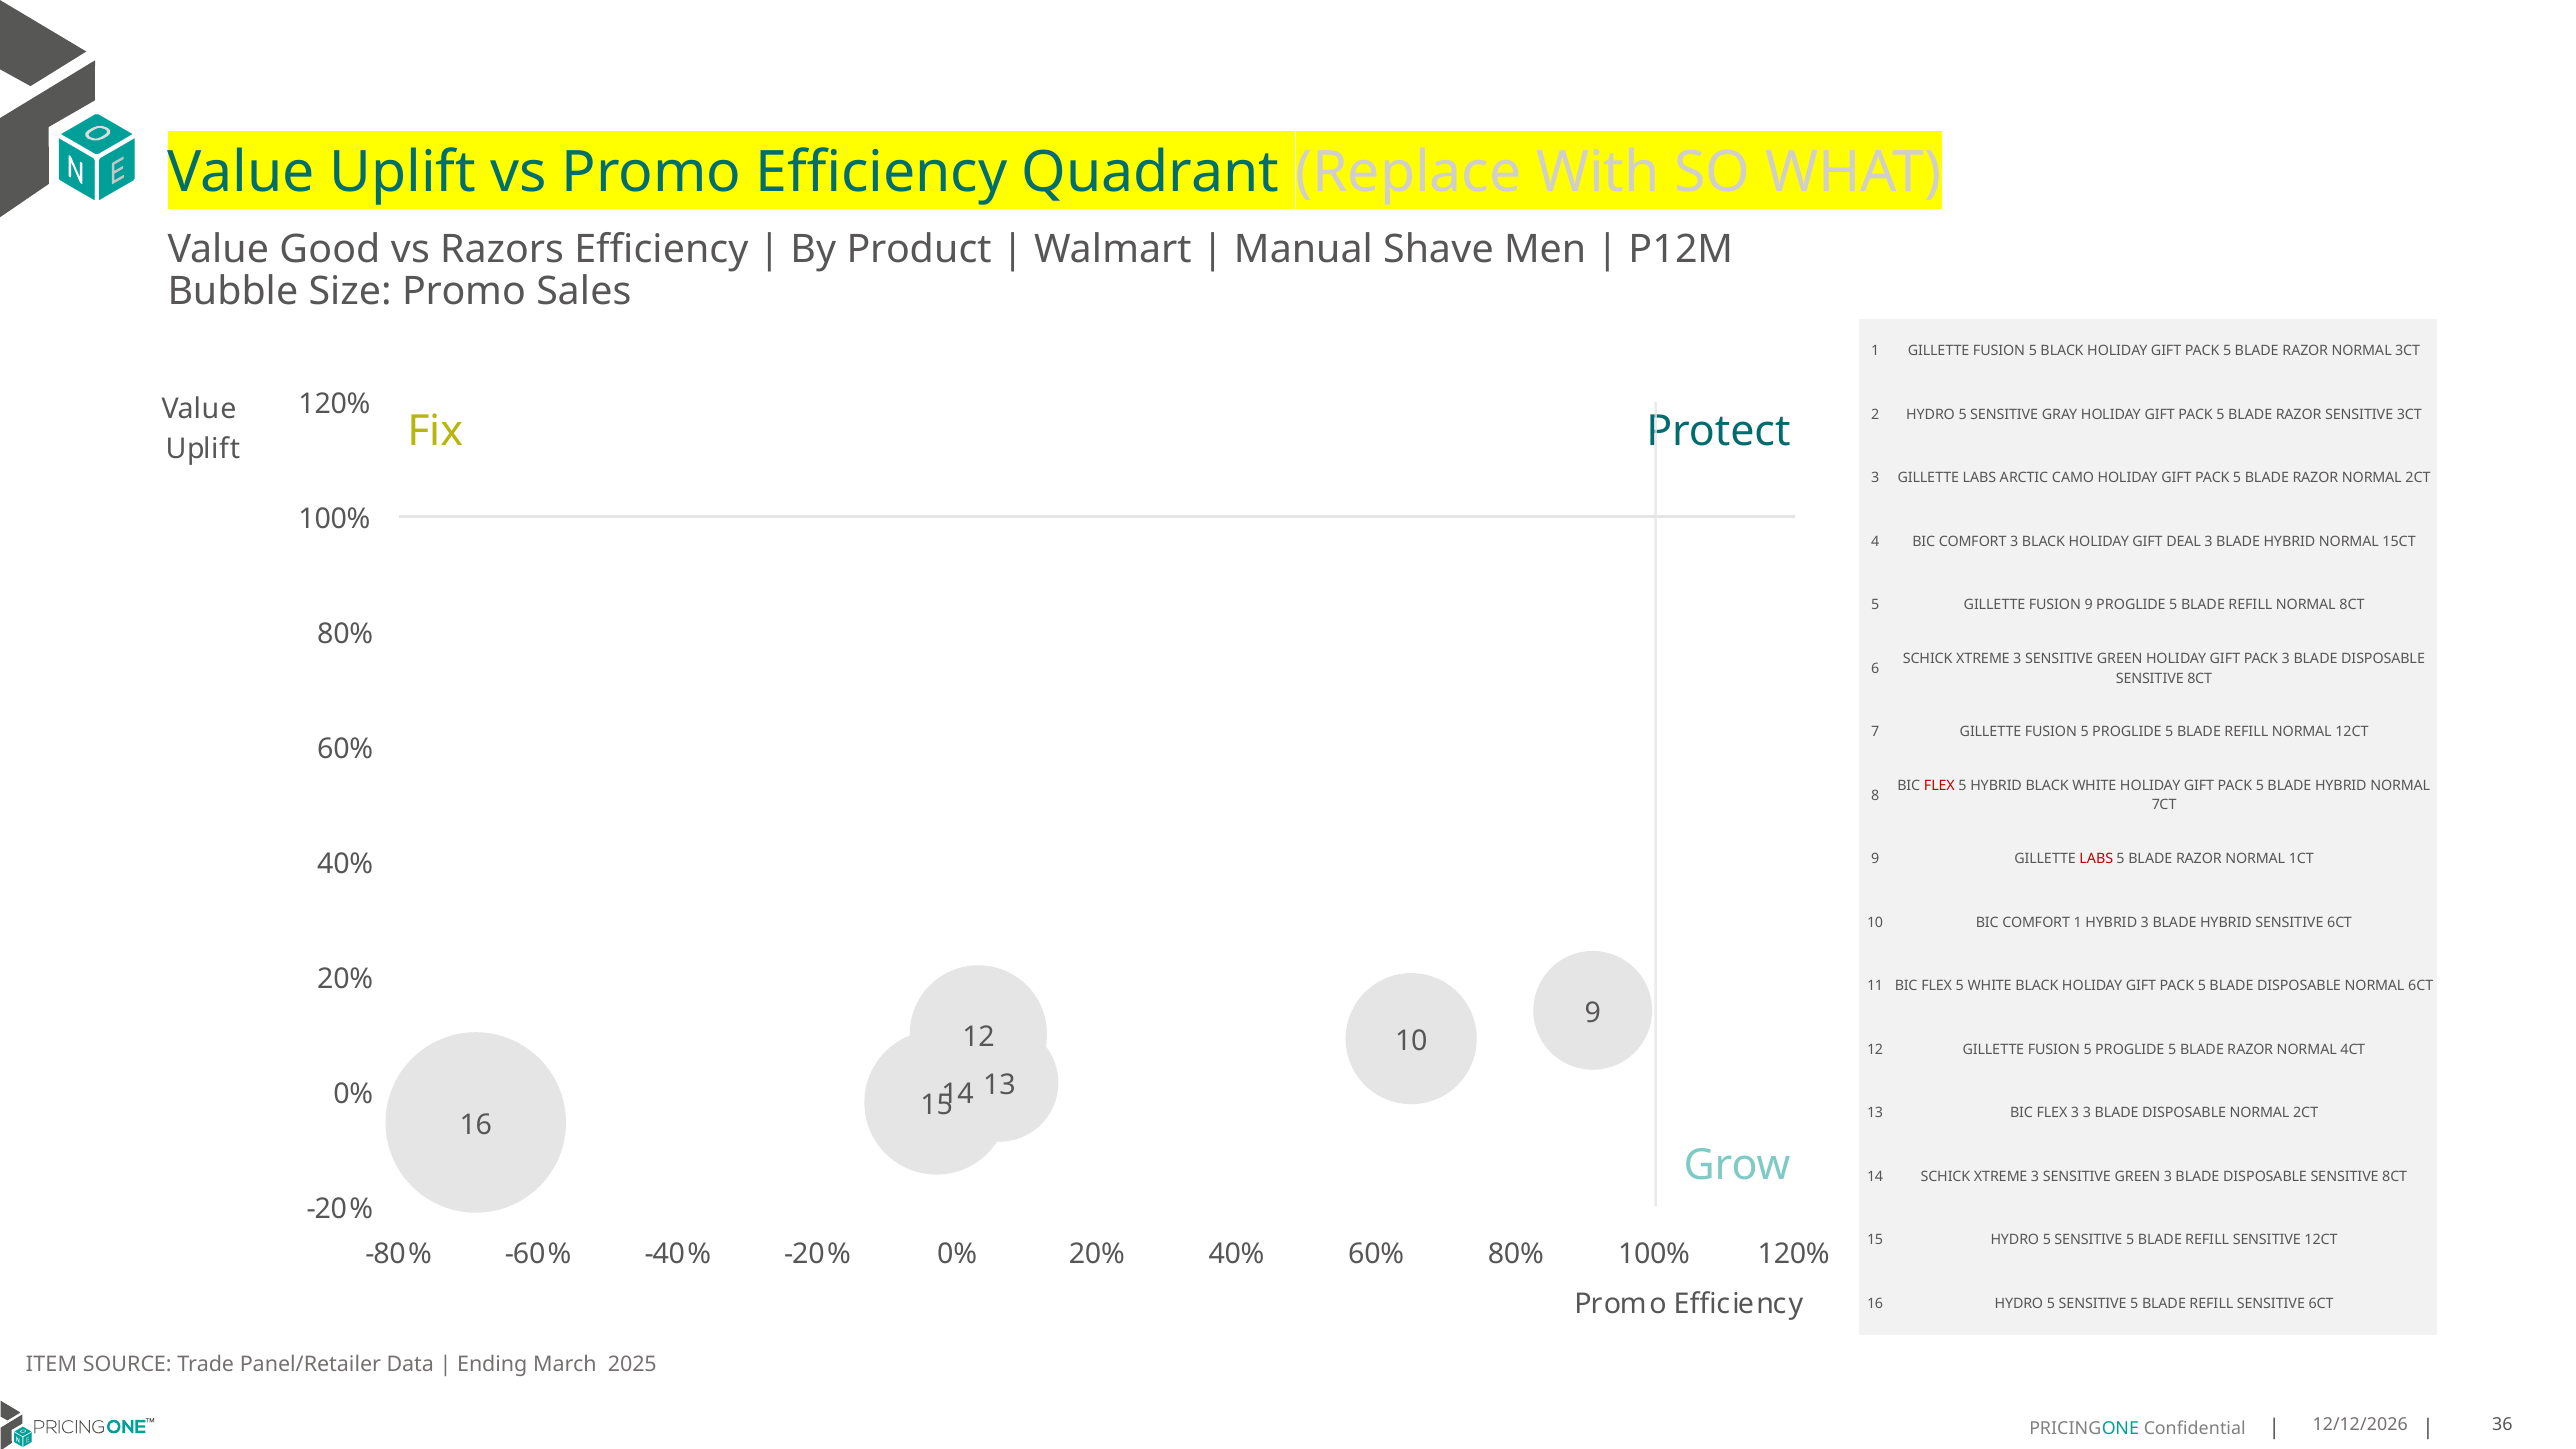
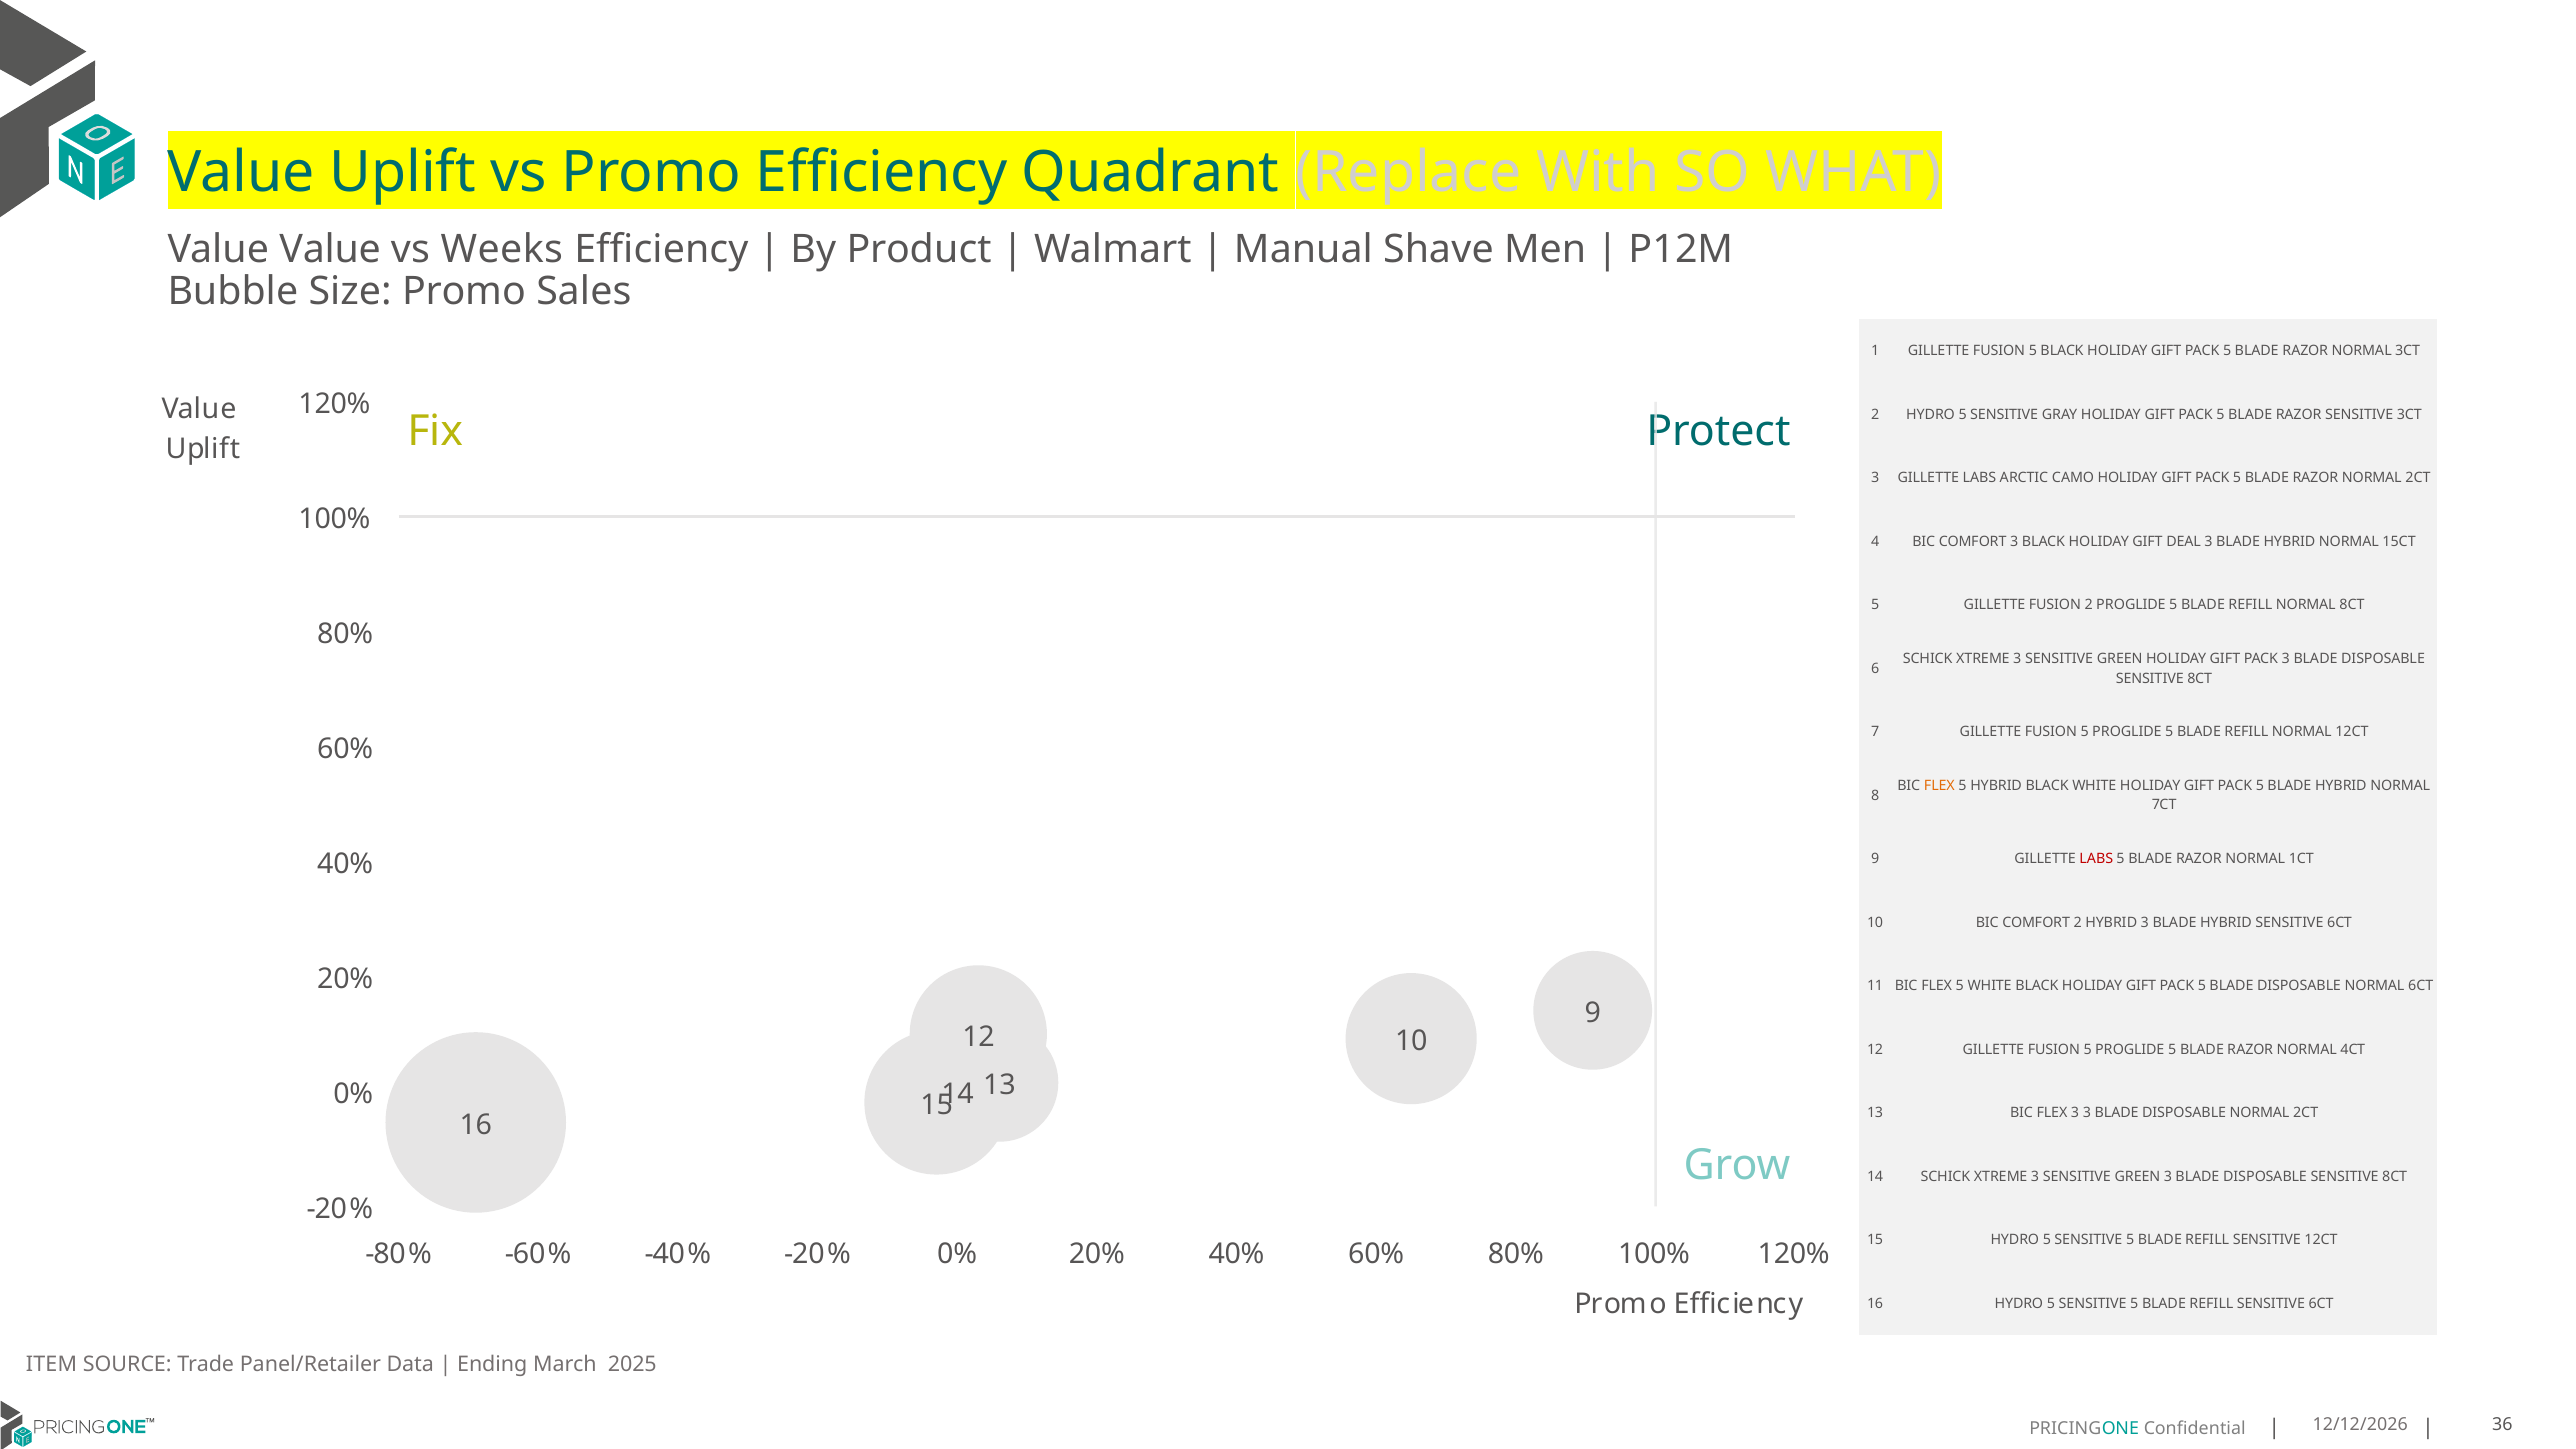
Value Good: Good -> Value
Razors: Razors -> Weeks
FUSION 9: 9 -> 2
FLEX at (1939, 786) colour: red -> orange
COMFORT 1: 1 -> 2
